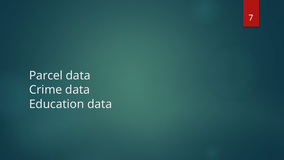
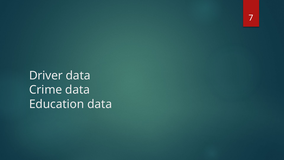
Parcel: Parcel -> Driver
